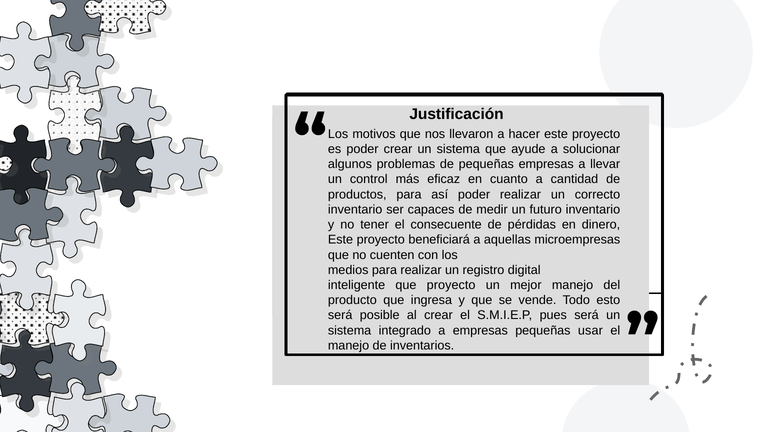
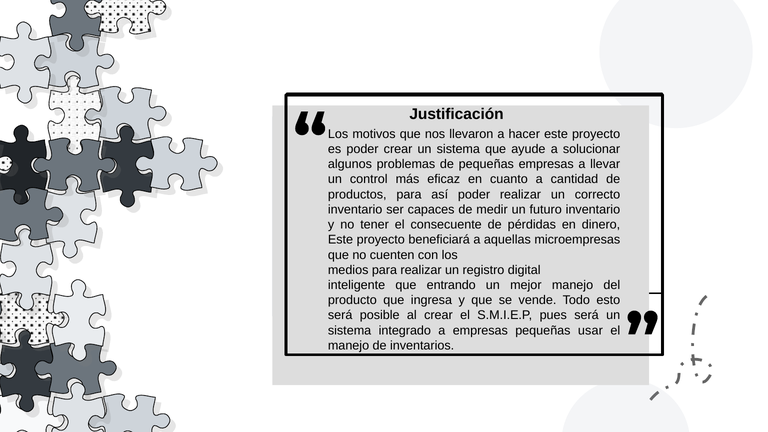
que proyecto: proyecto -> entrando
